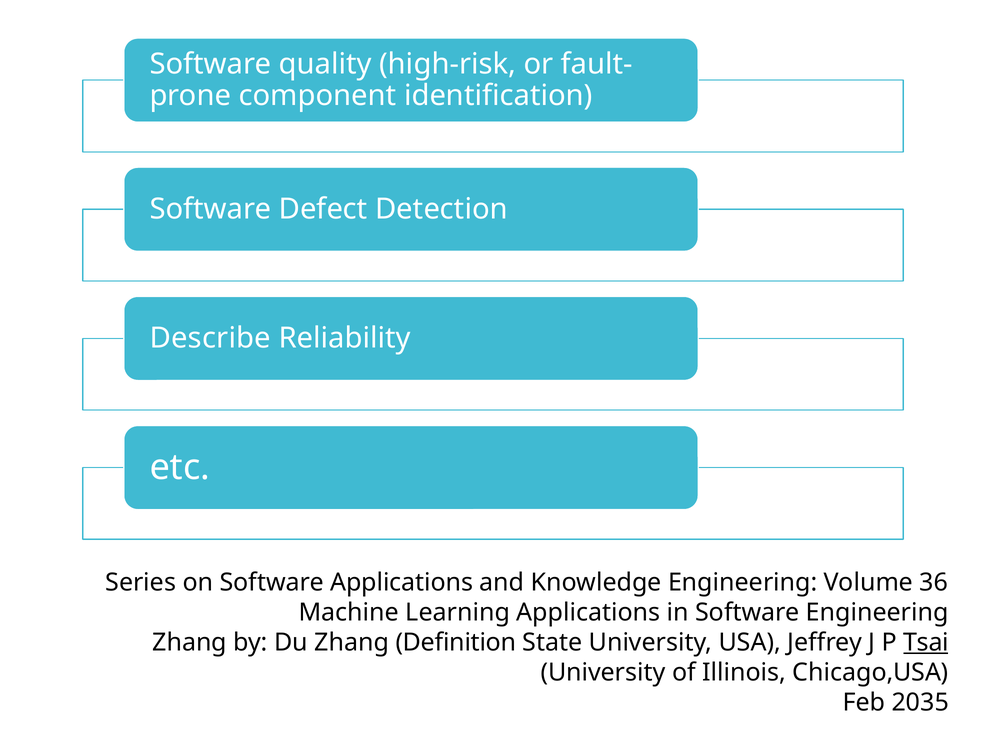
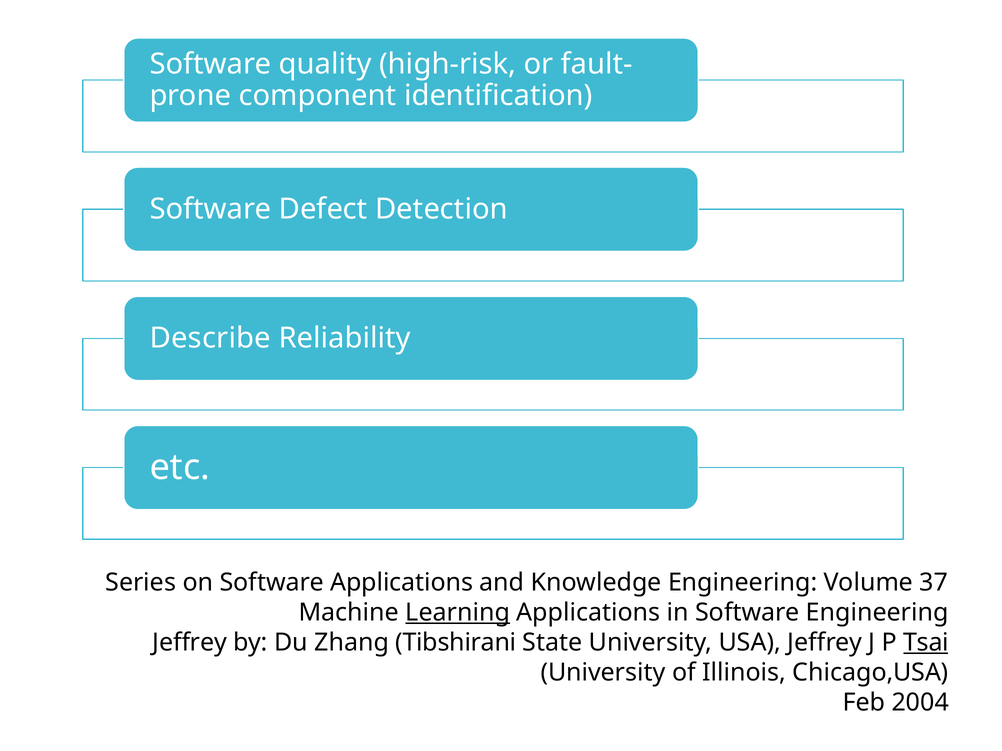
36: 36 -> 37
Learning underline: none -> present
Zhang at (190, 643): Zhang -> Jeffrey
Definition: Definition -> Tibshirani
2035: 2035 -> 2004
